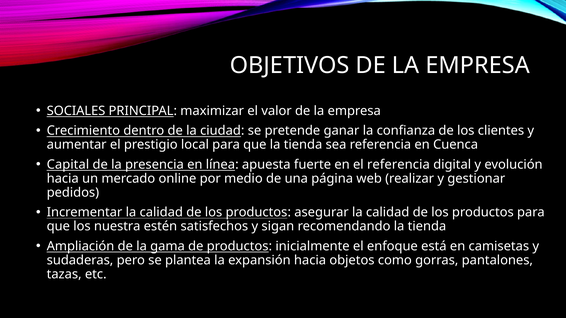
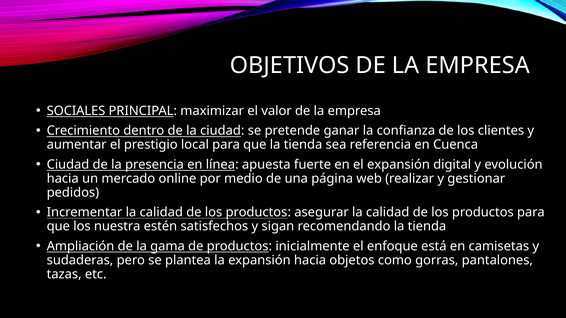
Capital at (68, 165): Capital -> Ciudad
el referencia: referencia -> expansión
